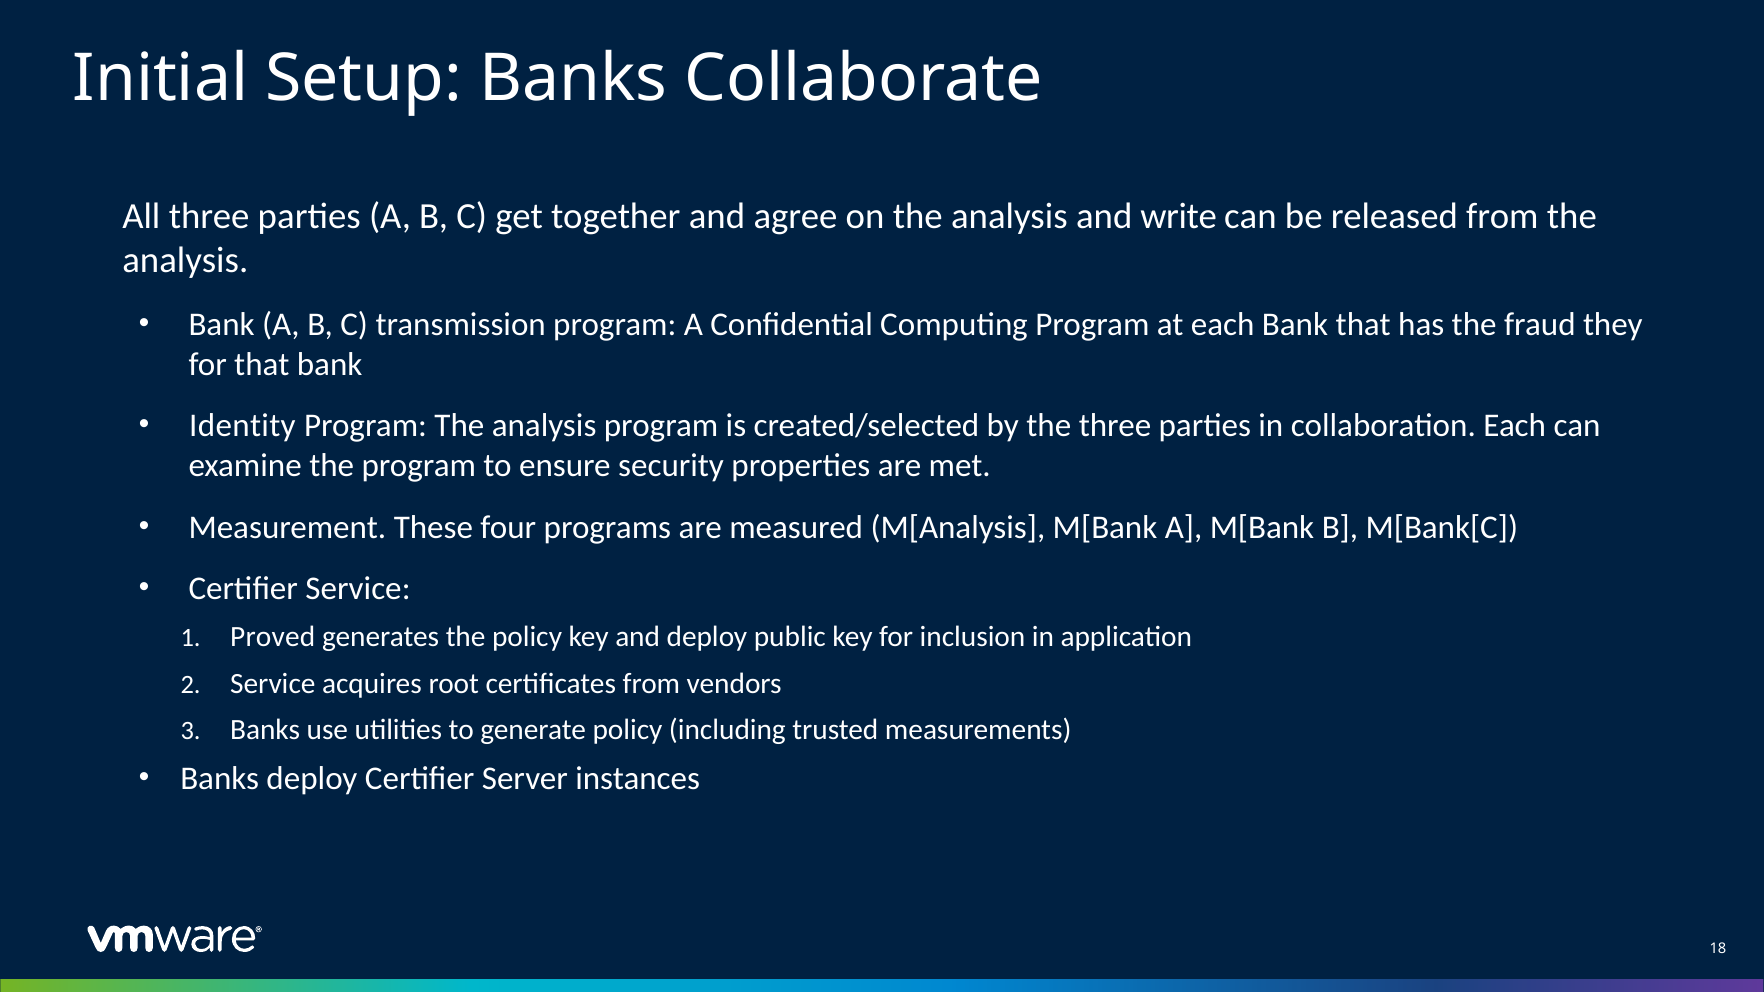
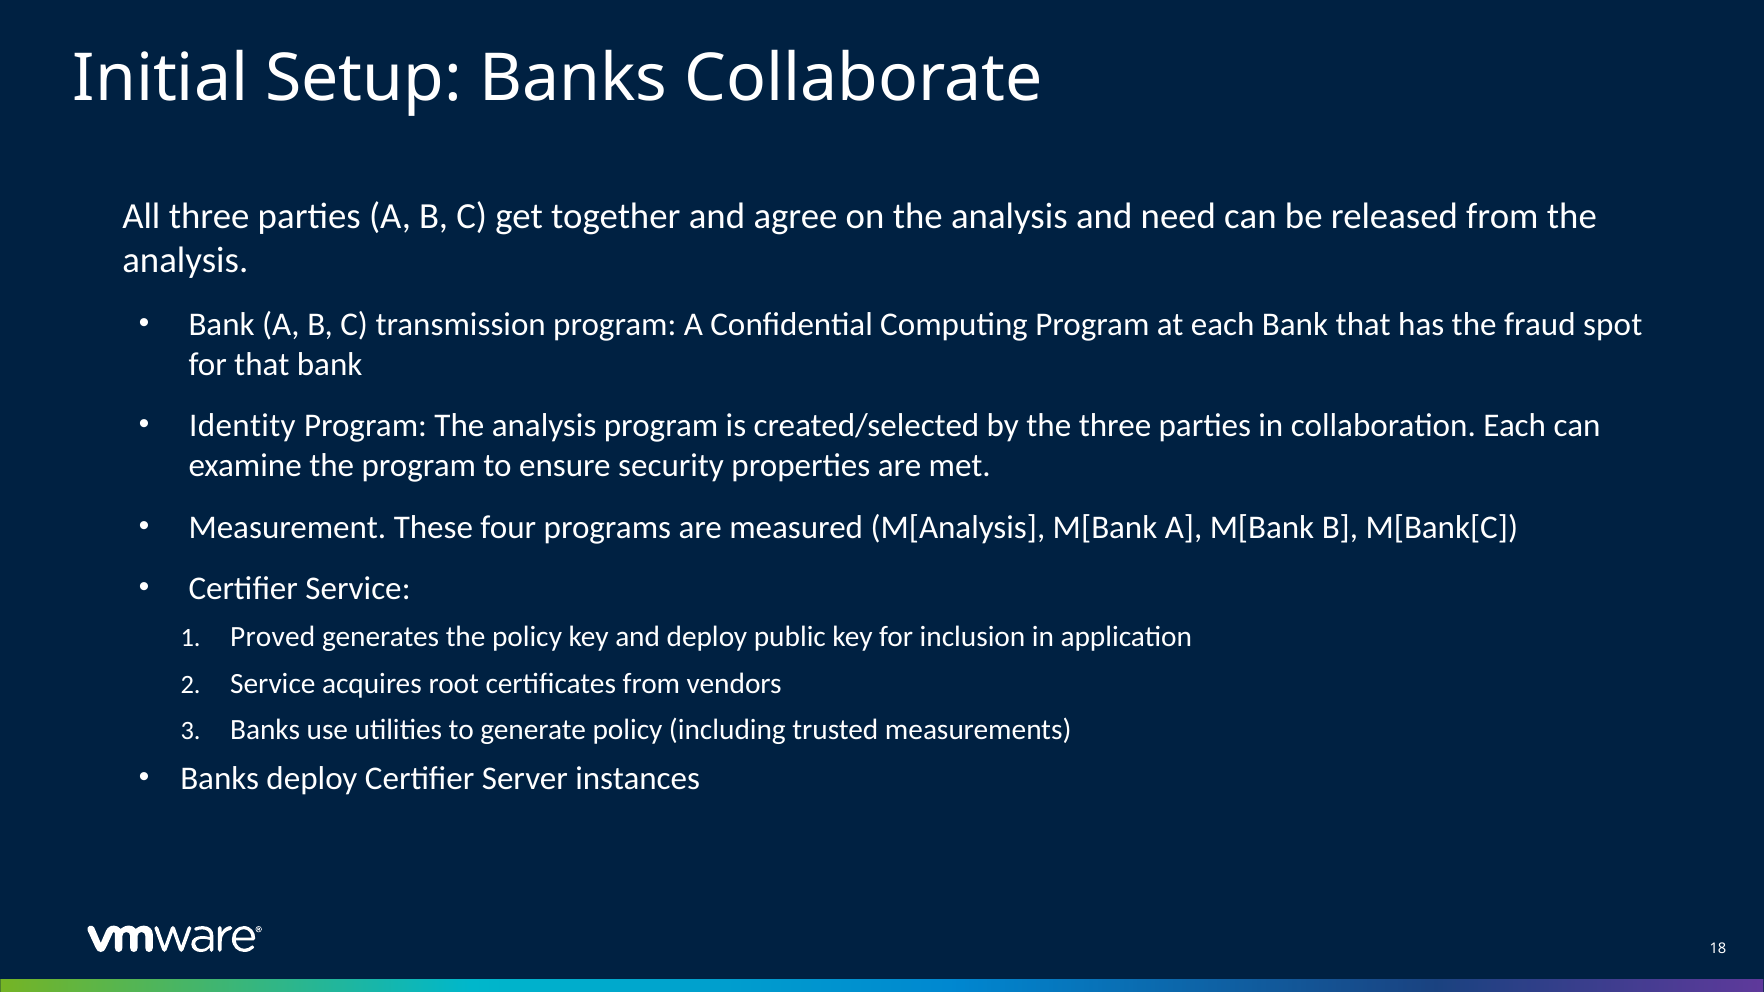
write: write -> need
they: they -> spot
